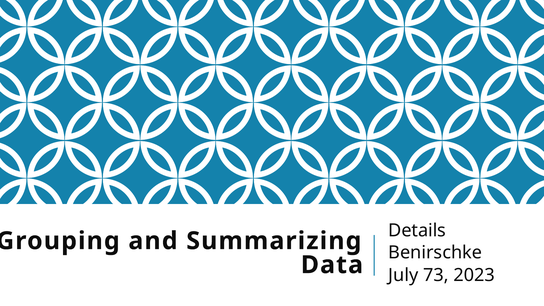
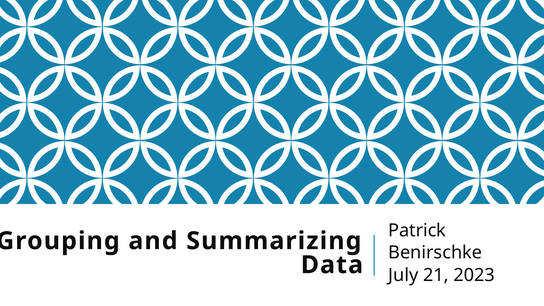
Details: Details -> Patrick
73: 73 -> 21
